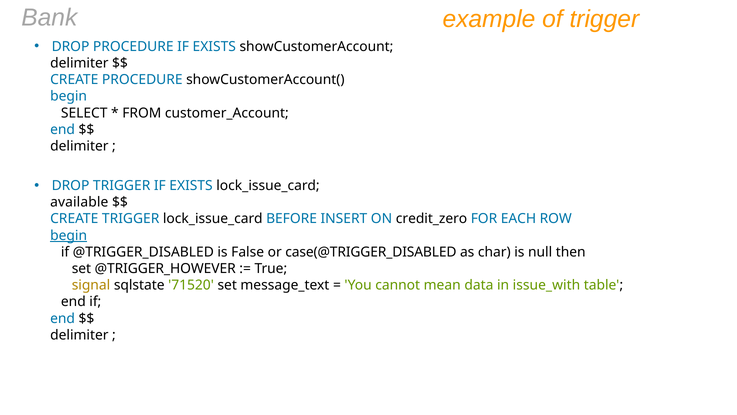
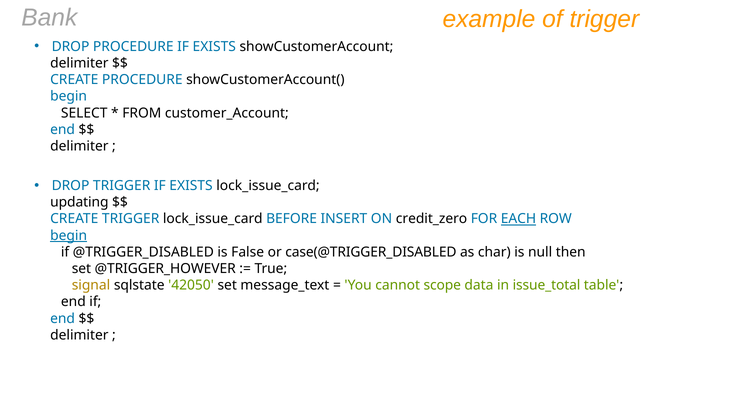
available: available -> updating
EACH underline: none -> present
71520: 71520 -> 42050
mean: mean -> scope
issue_with: issue_with -> issue_total
